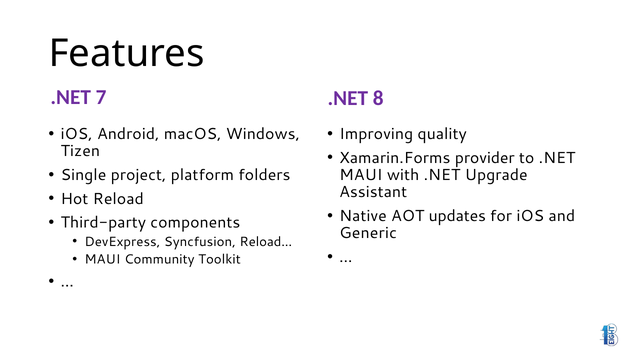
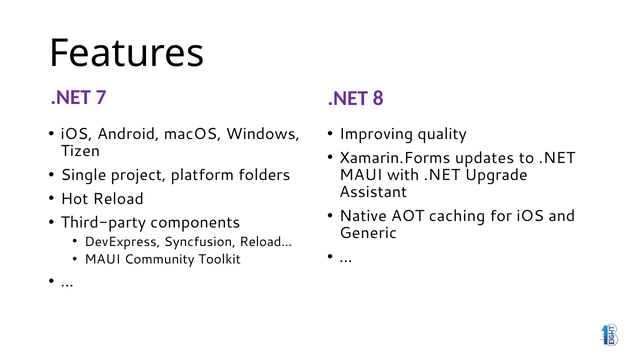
provider: provider -> updates
updates: updates -> caching
